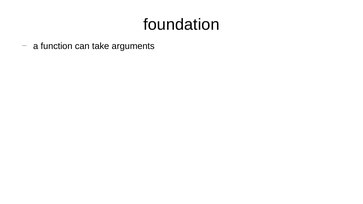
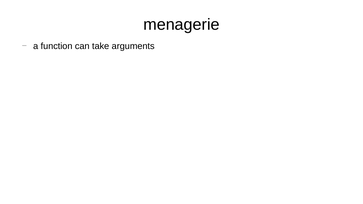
foundation: foundation -> menagerie
